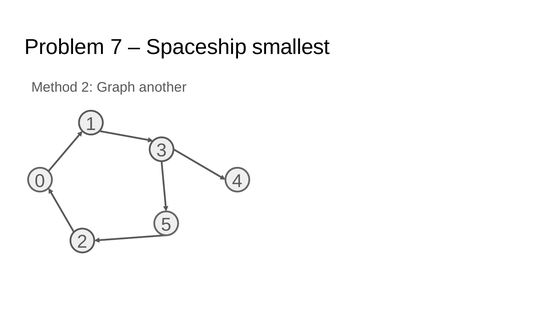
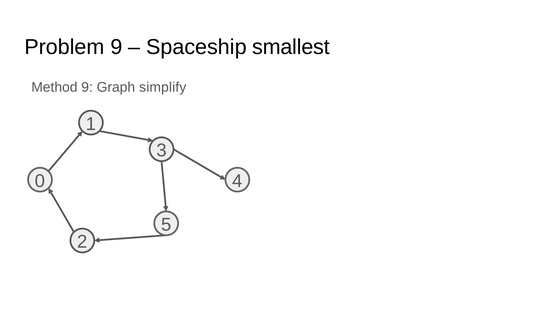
Problem 7: 7 -> 9
Method 2: 2 -> 9
another: another -> simplify
